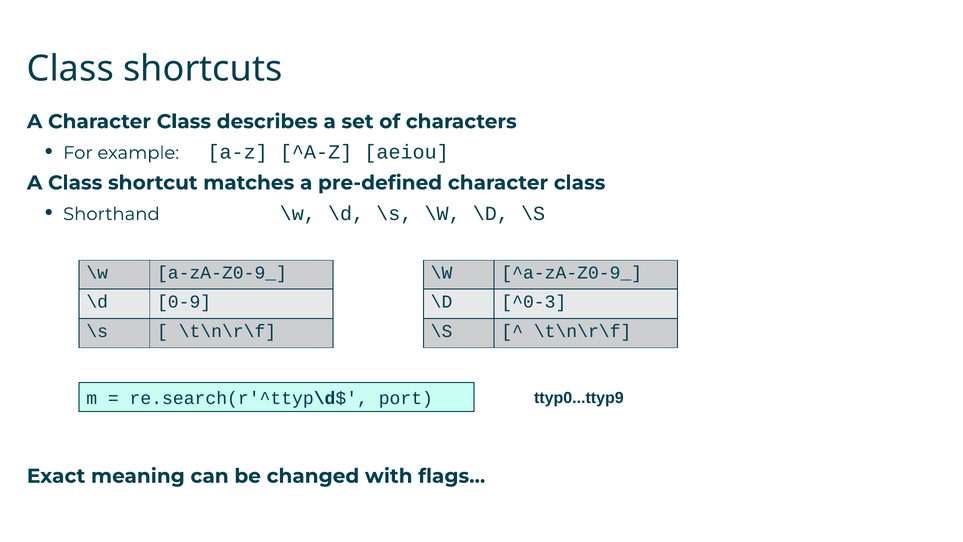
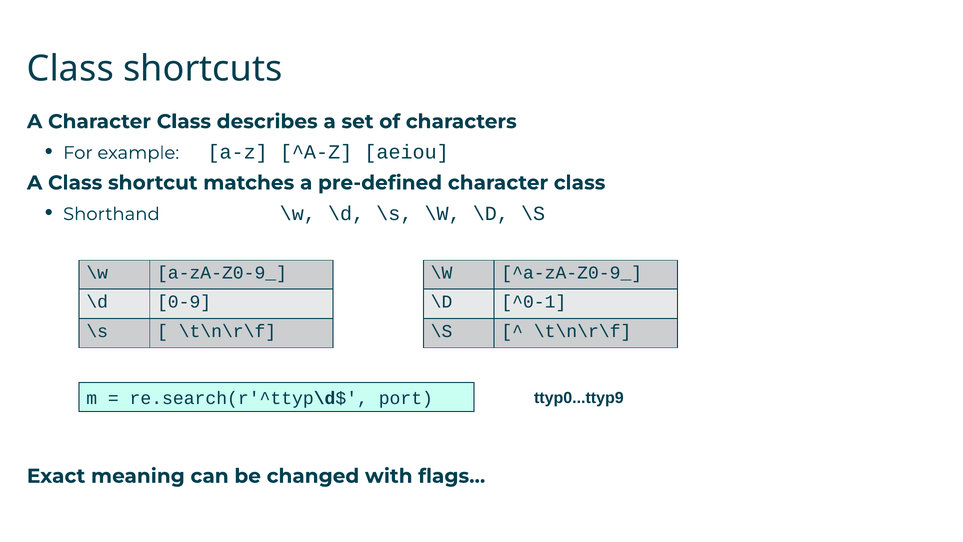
^0-3: ^0-3 -> ^0-1
